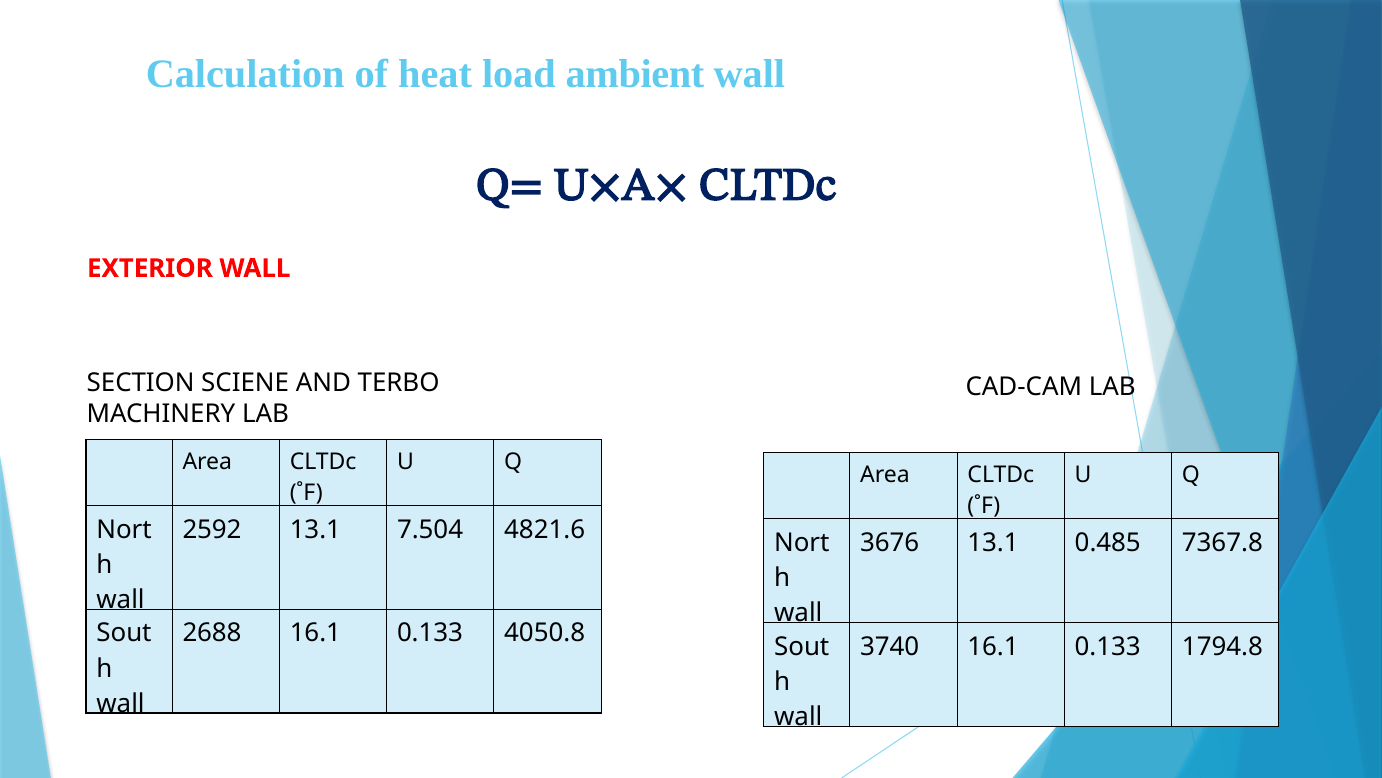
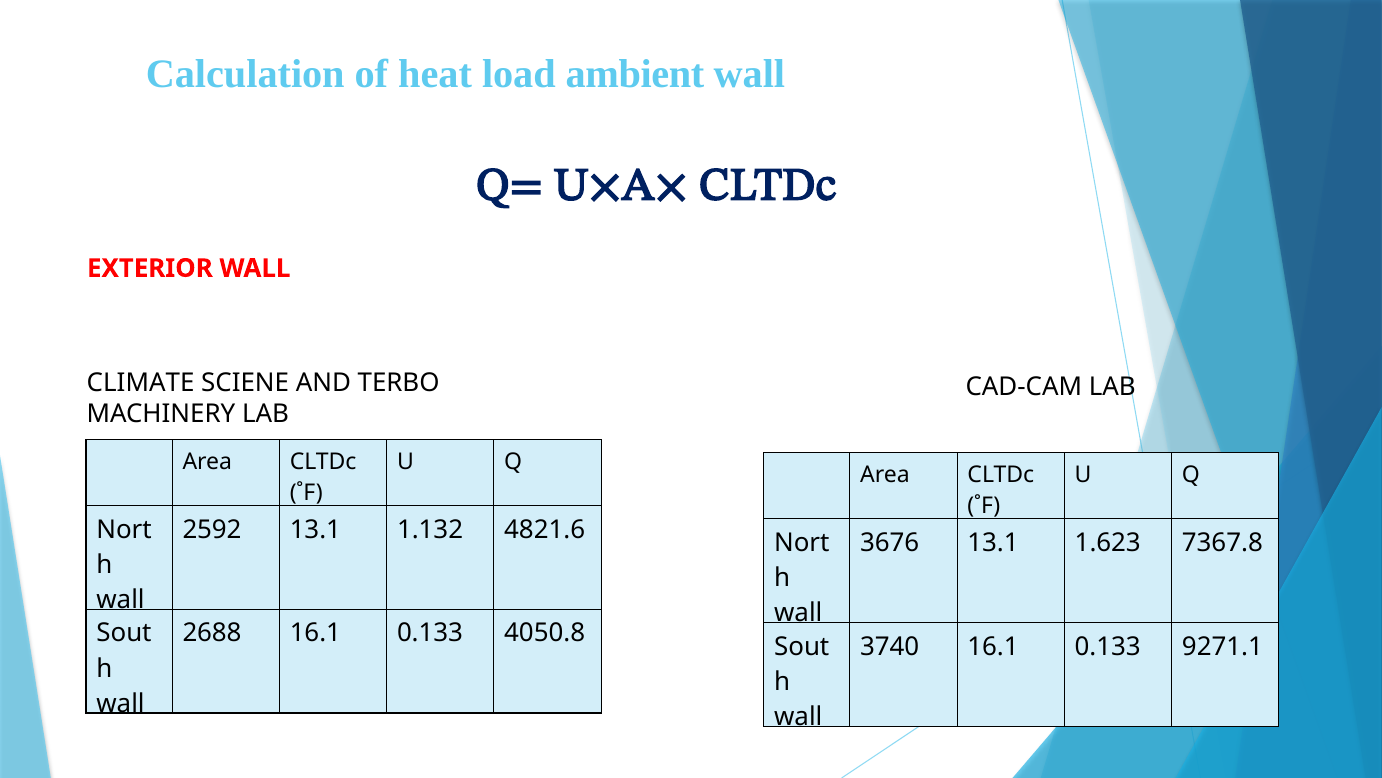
SECTION: SECTION -> CLIMATE
7.504: 7.504 -> 1.132
0.485: 0.485 -> 1.623
1794.8: 1794.8 -> 9271.1
